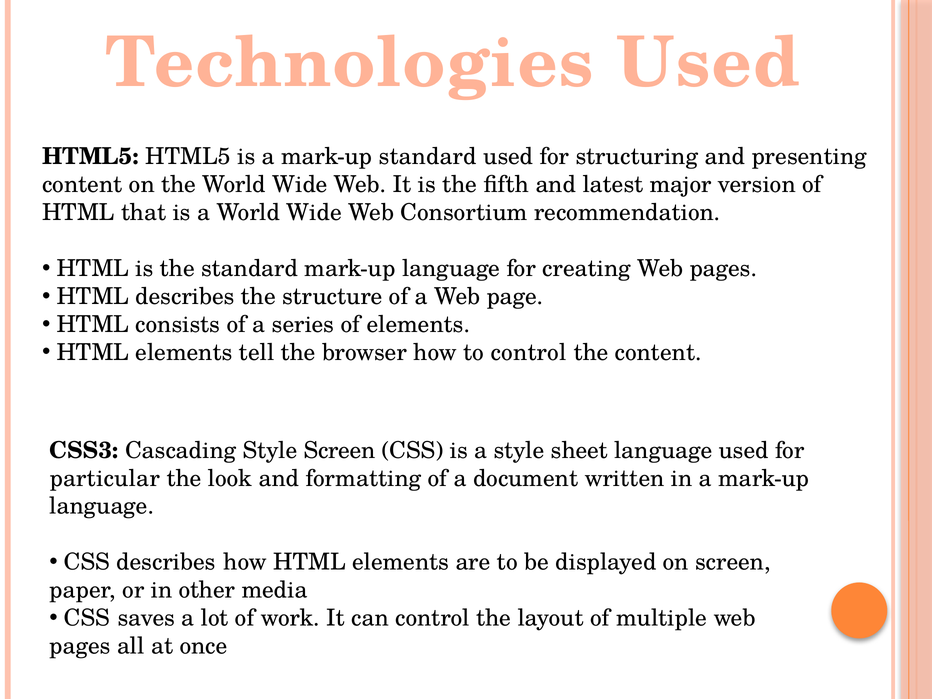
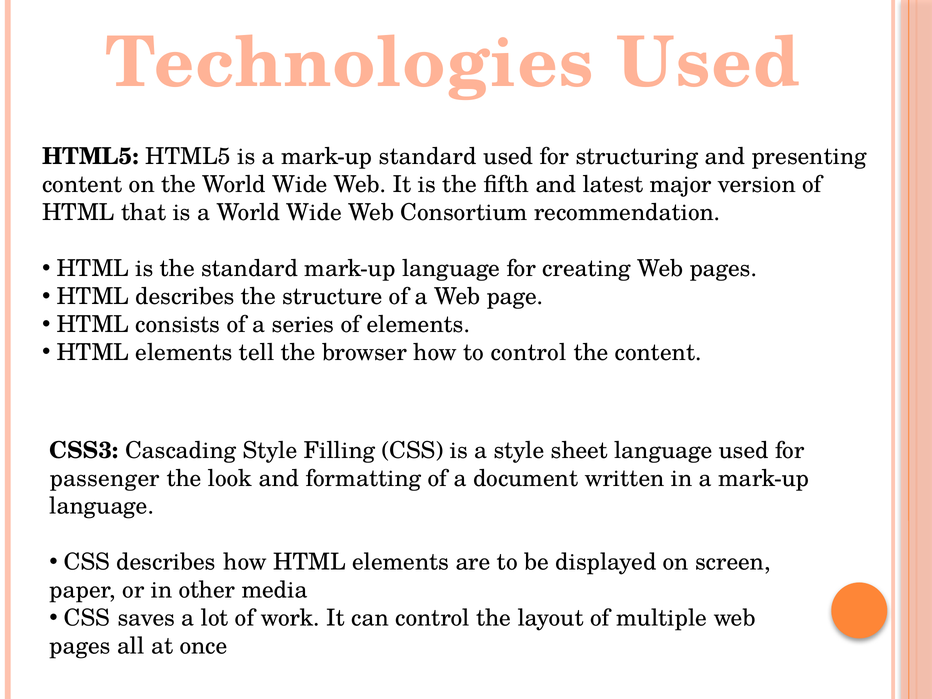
Style Screen: Screen -> Filling
particular: particular -> passenger
